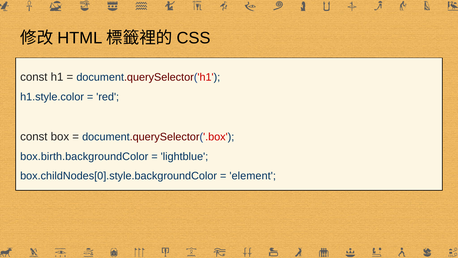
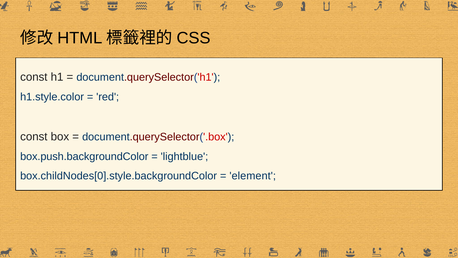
box.birth.backgroundColor: box.birth.backgroundColor -> box.push.backgroundColor
